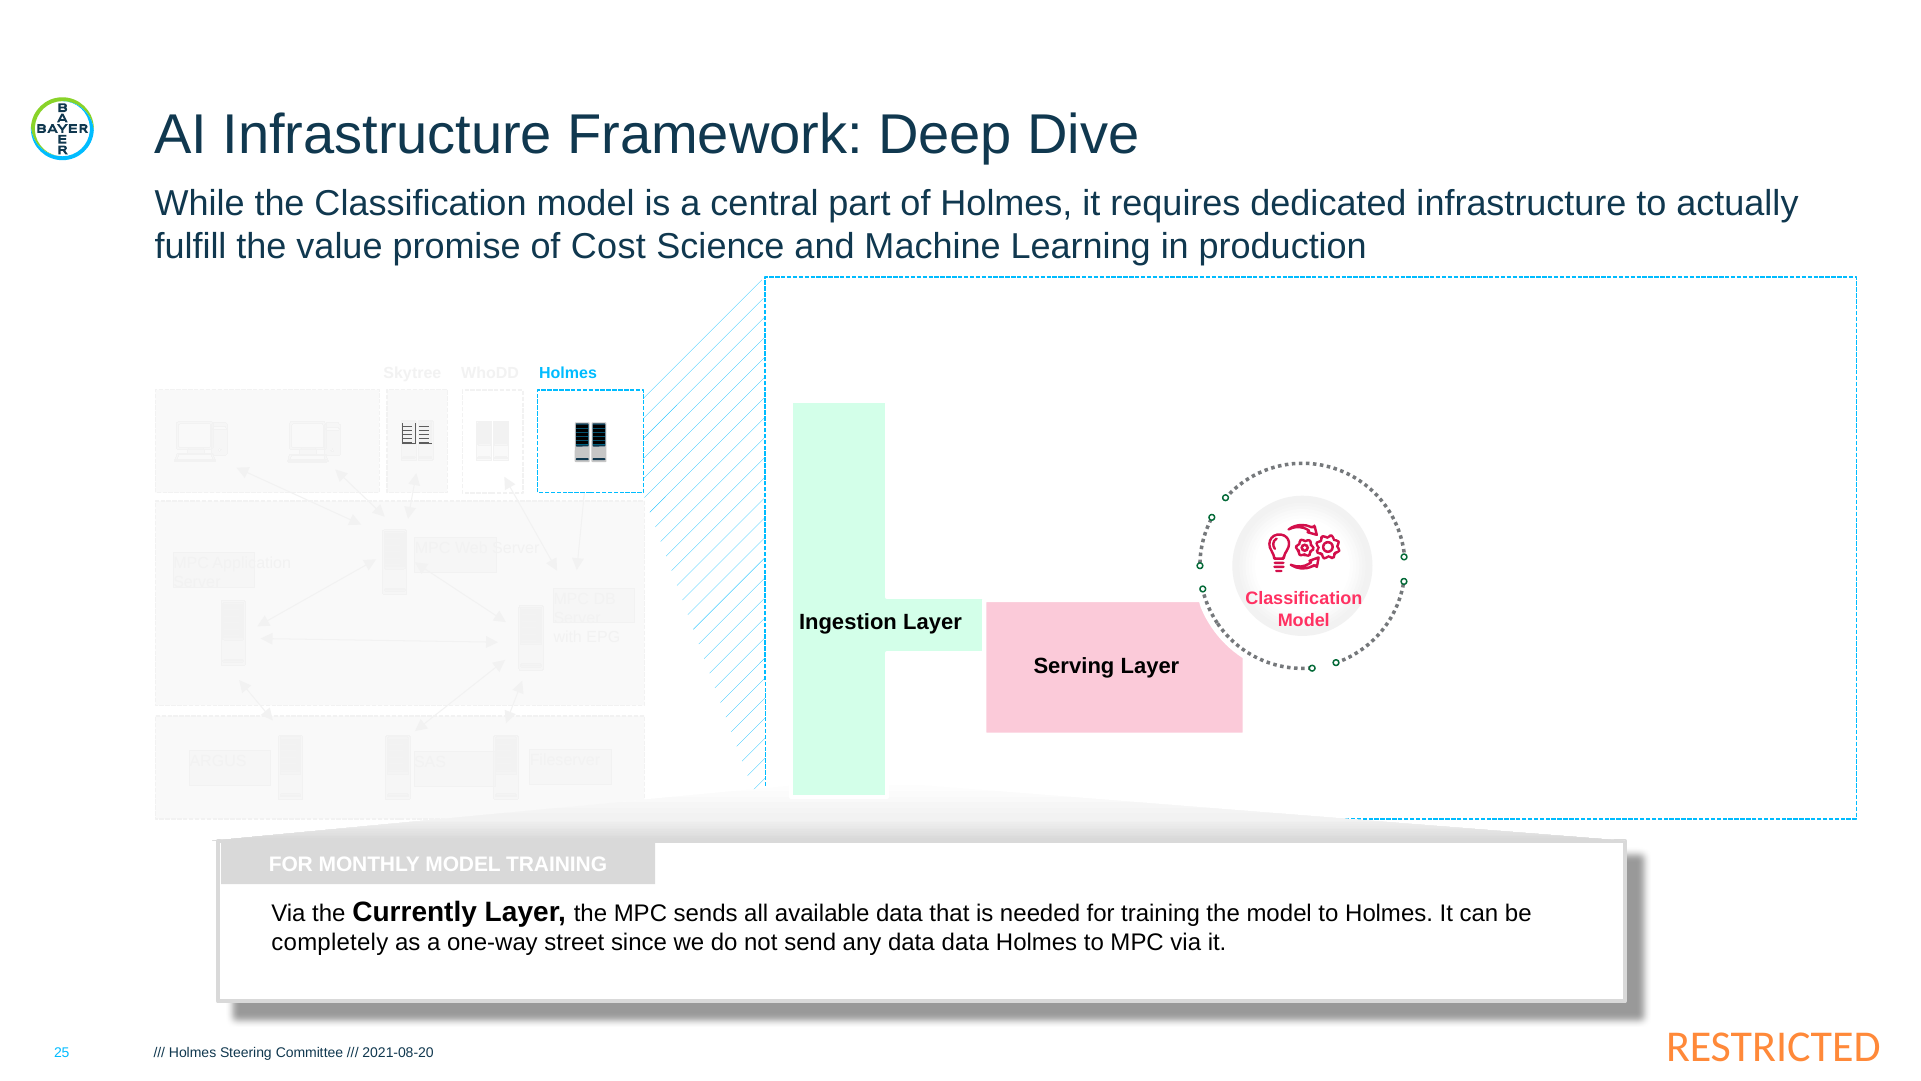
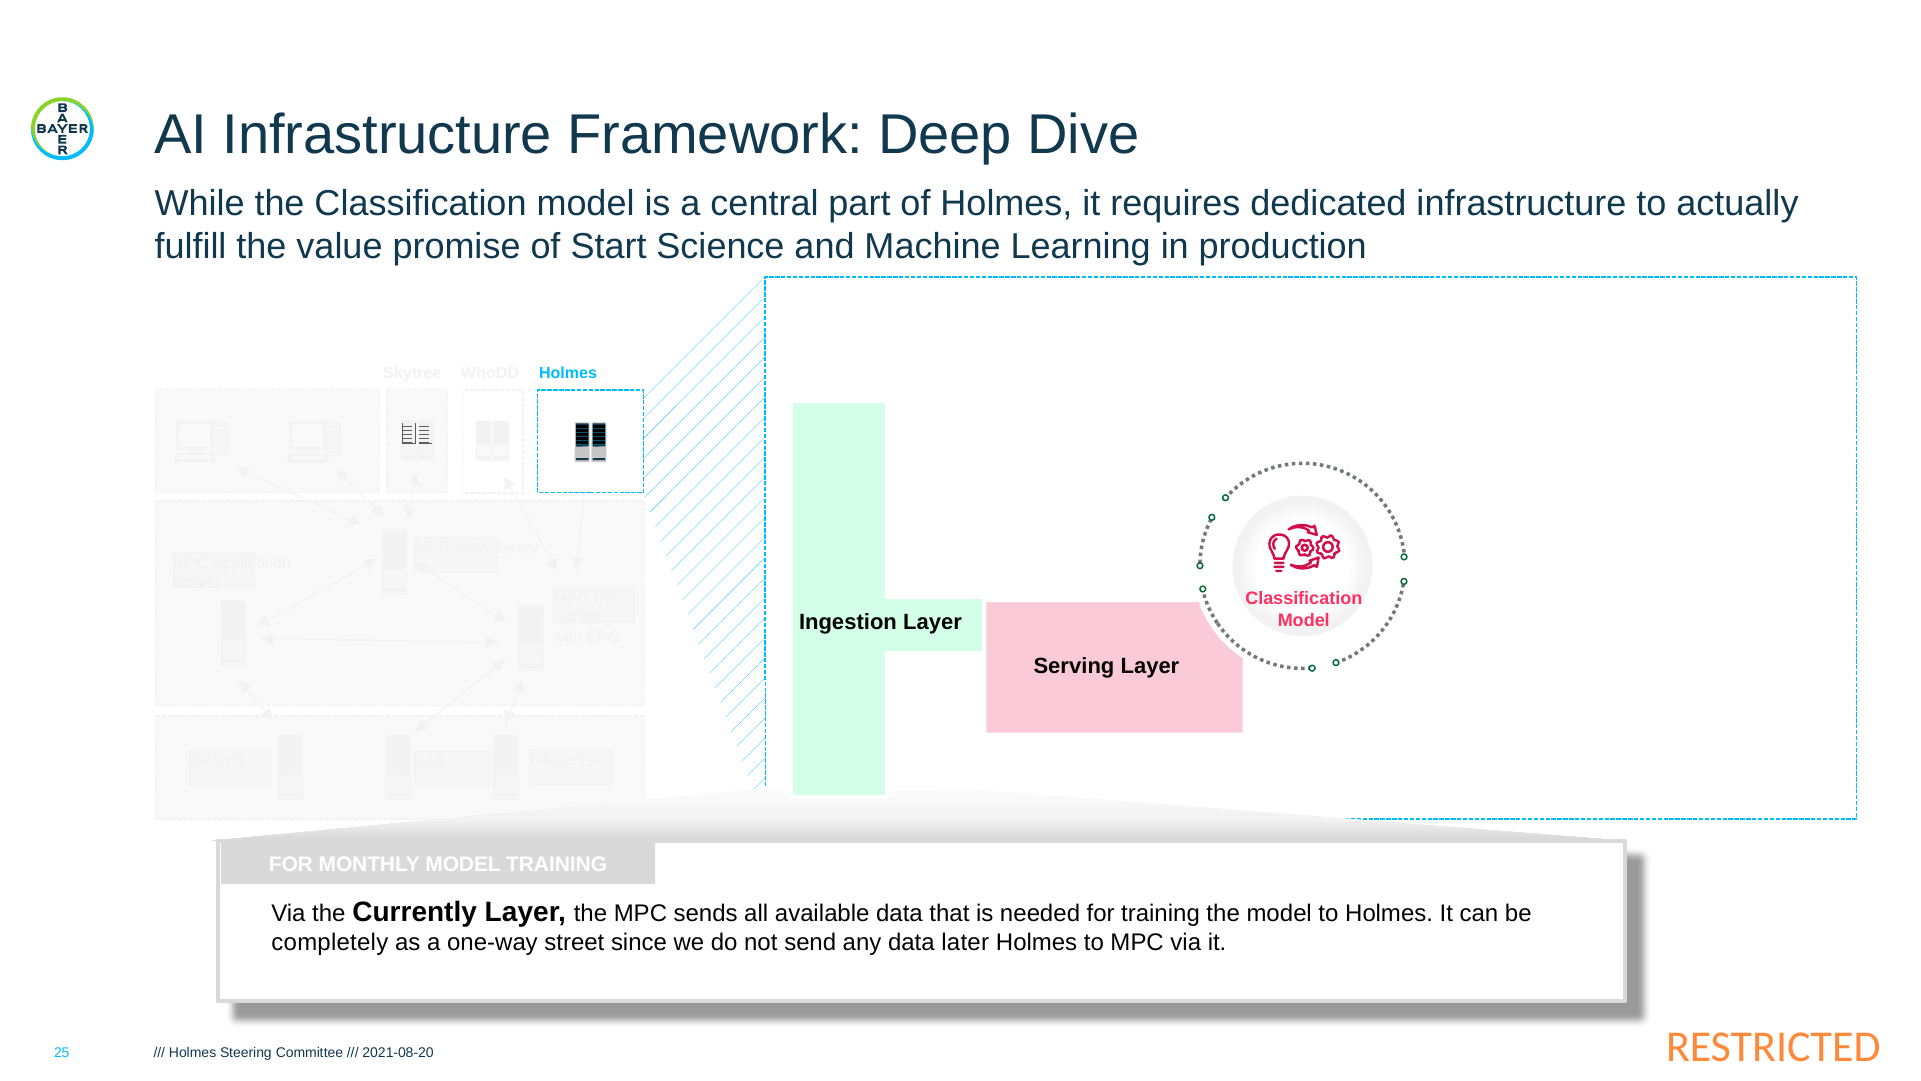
Cost: Cost -> Start
data data: data -> later
